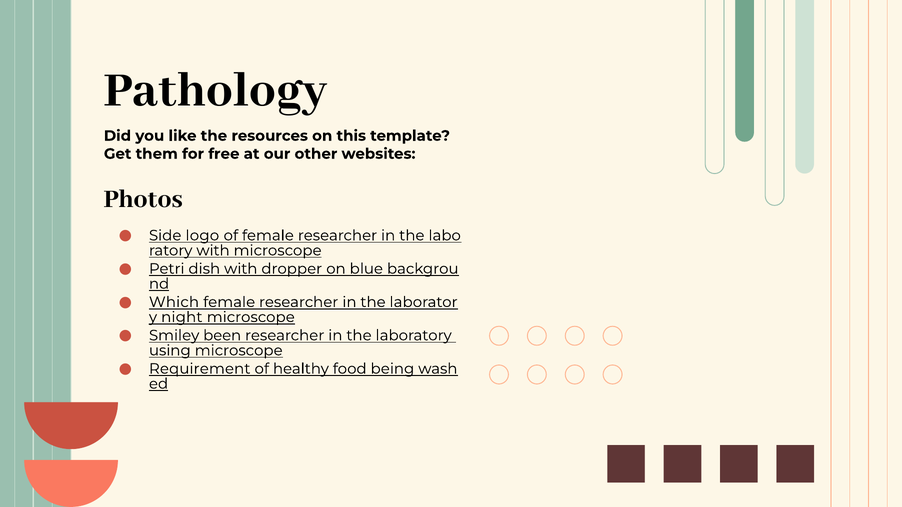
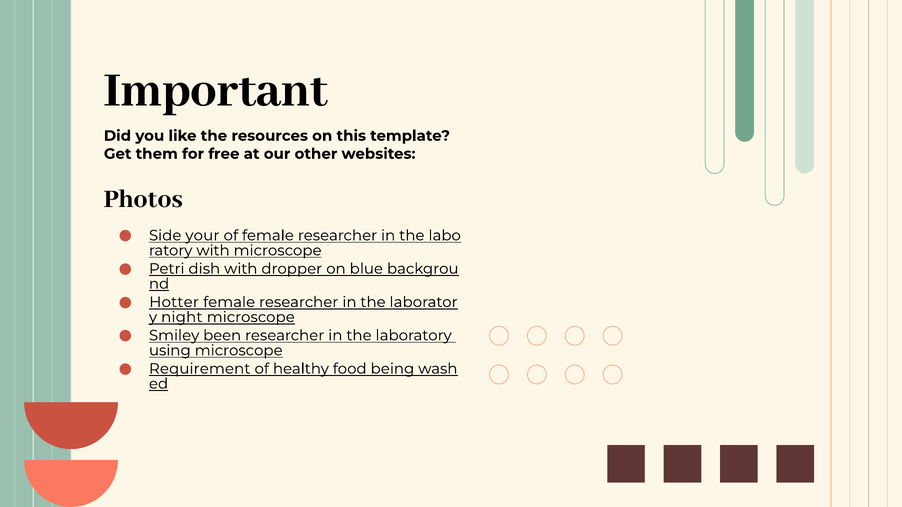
Pathology: Pathology -> Important
logo: logo -> your
Which: Which -> Hotter
